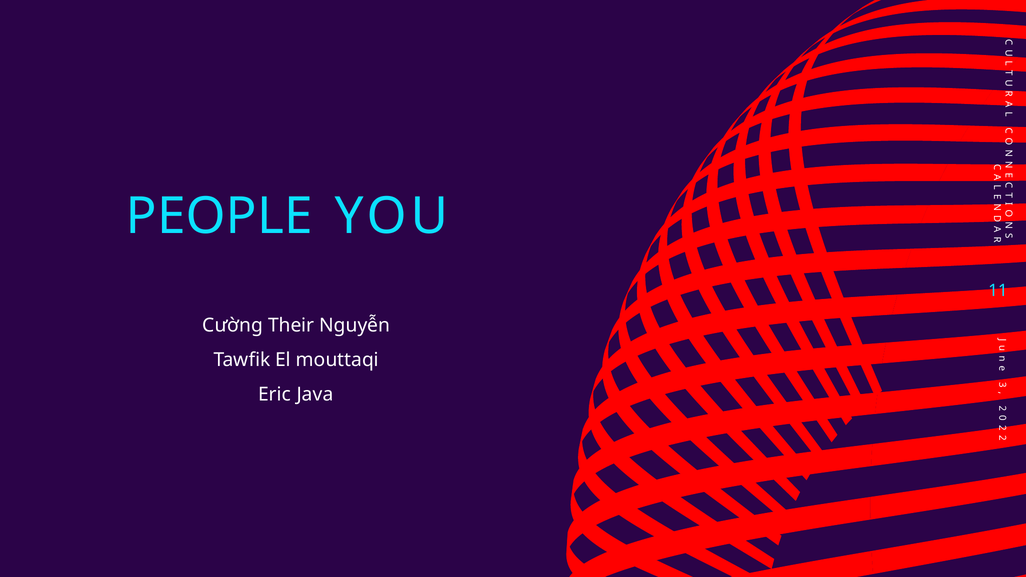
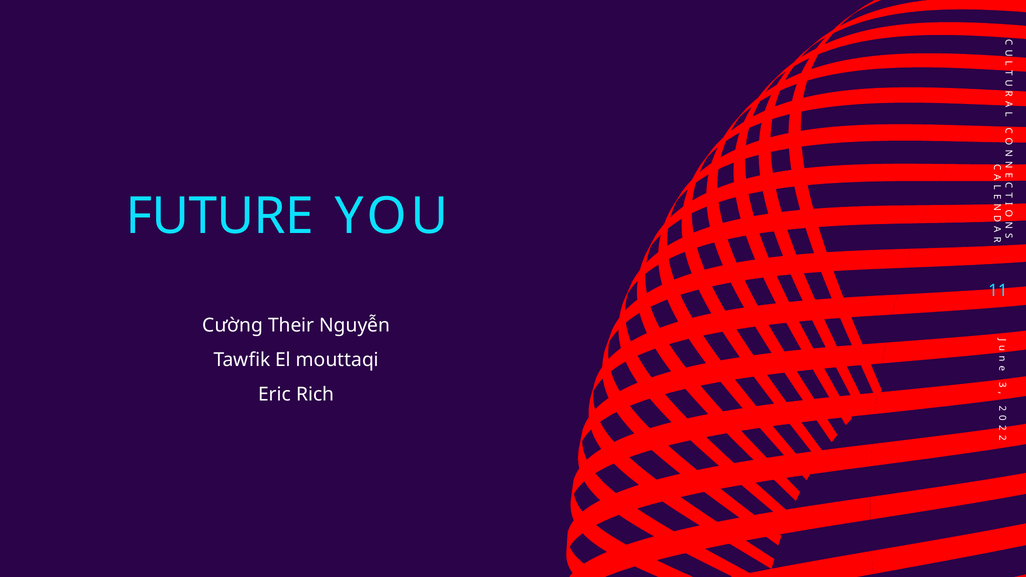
PEOPLE: PEOPLE -> FUTURE
Java: Java -> Rich
